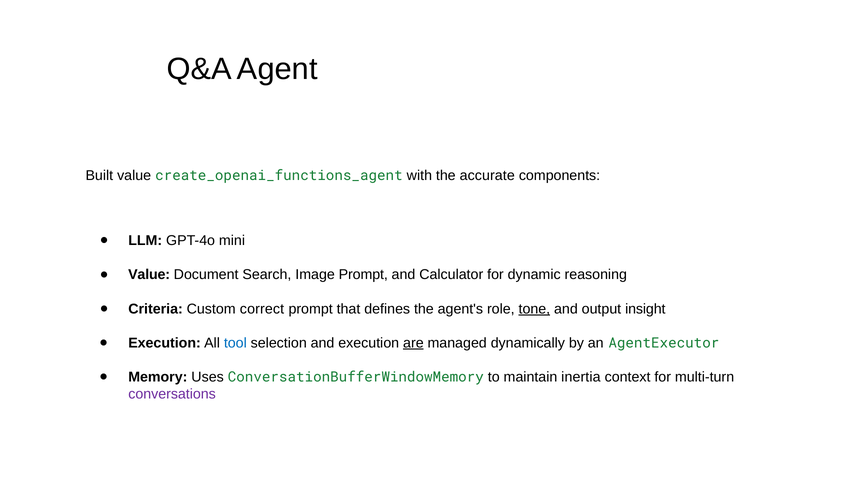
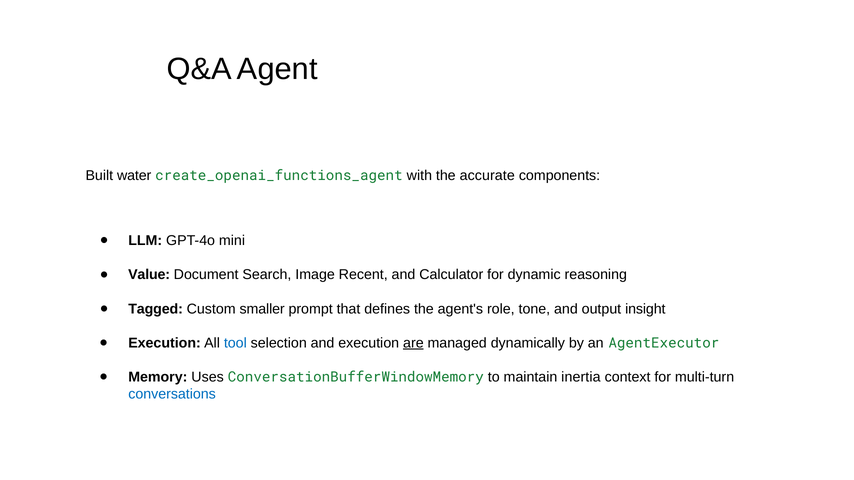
Built value: value -> water
Image Prompt: Prompt -> Recent
Criteria: Criteria -> Tagged
correct: correct -> smaller
tone underline: present -> none
conversations colour: purple -> blue
